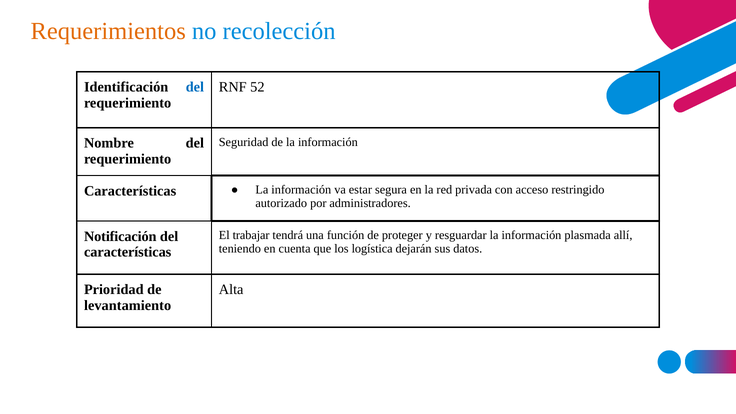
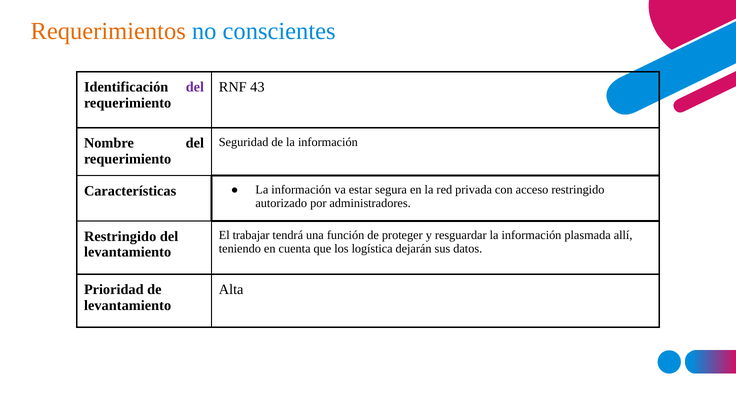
recolección: recolección -> conscientes
del at (195, 87) colour: blue -> purple
52: 52 -> 43
Notificación at (120, 236): Notificación -> Restringido
características at (128, 252): características -> levantamiento
